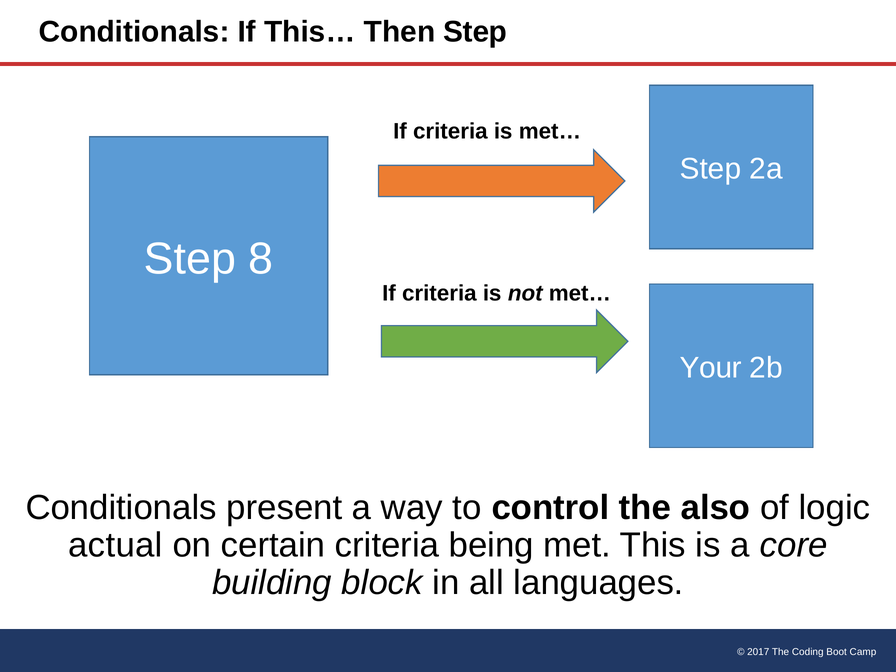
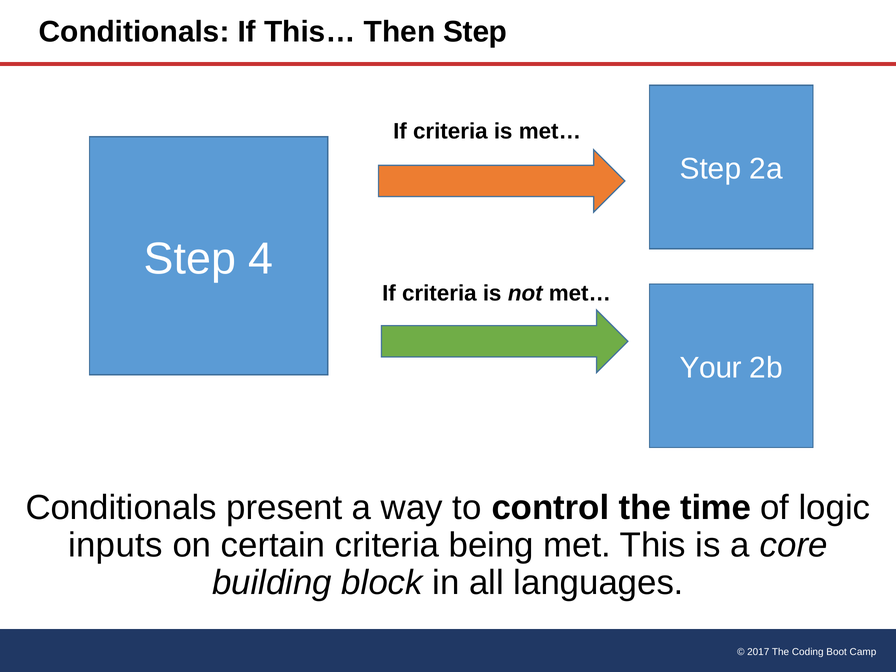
8: 8 -> 4
also: also -> time
actual: actual -> inputs
